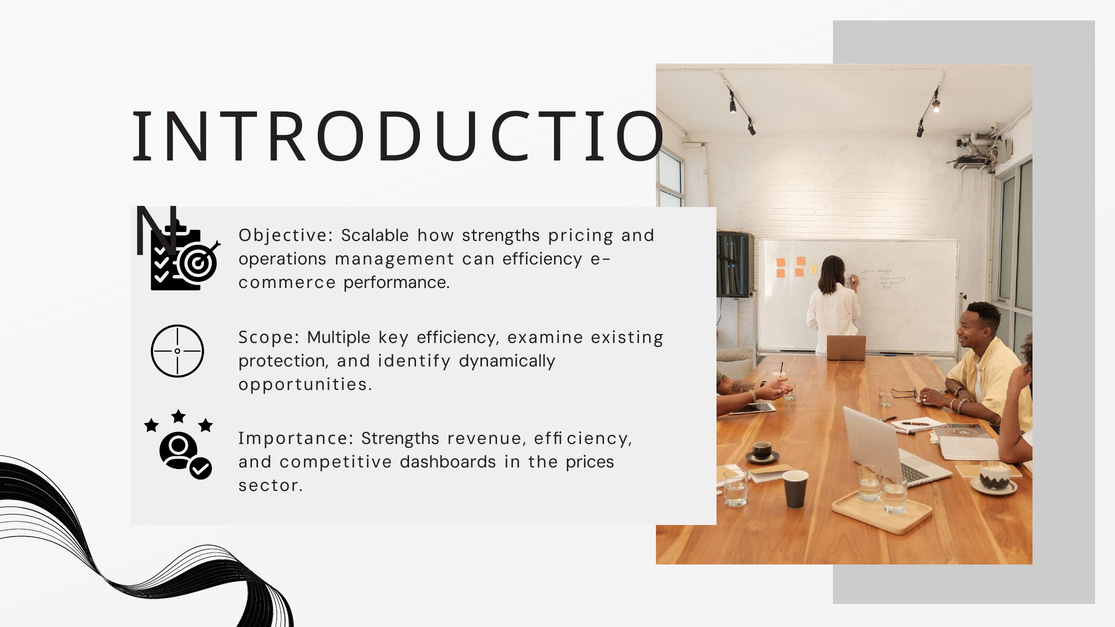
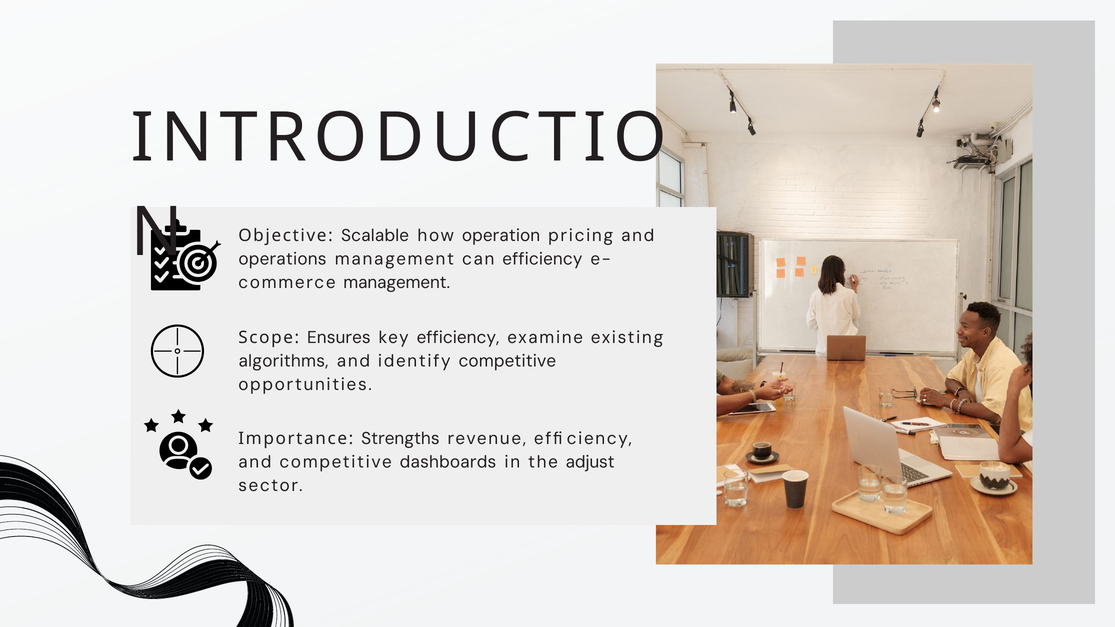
how strengths: strengths -> operation
performance at (397, 283): performance -> management
Multiple: Multiple -> Ensures
protection: protection -> algorithms
identify dynamically: dynamically -> competitive
prices: prices -> adjust
